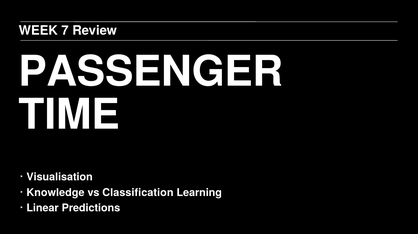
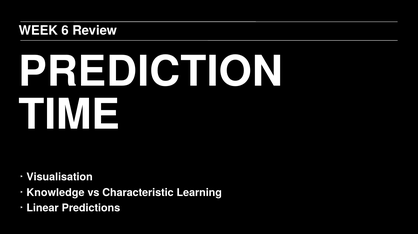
7: 7 -> 6
PASSENGER: PASSENGER -> PREDICTION
Classification: Classification -> Characteristic
